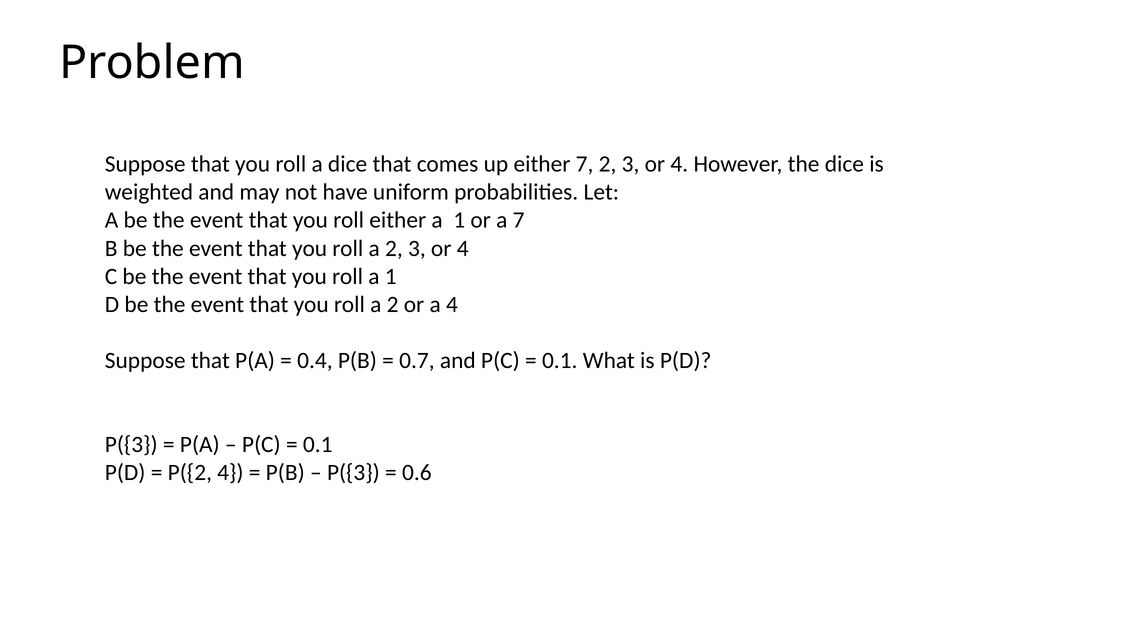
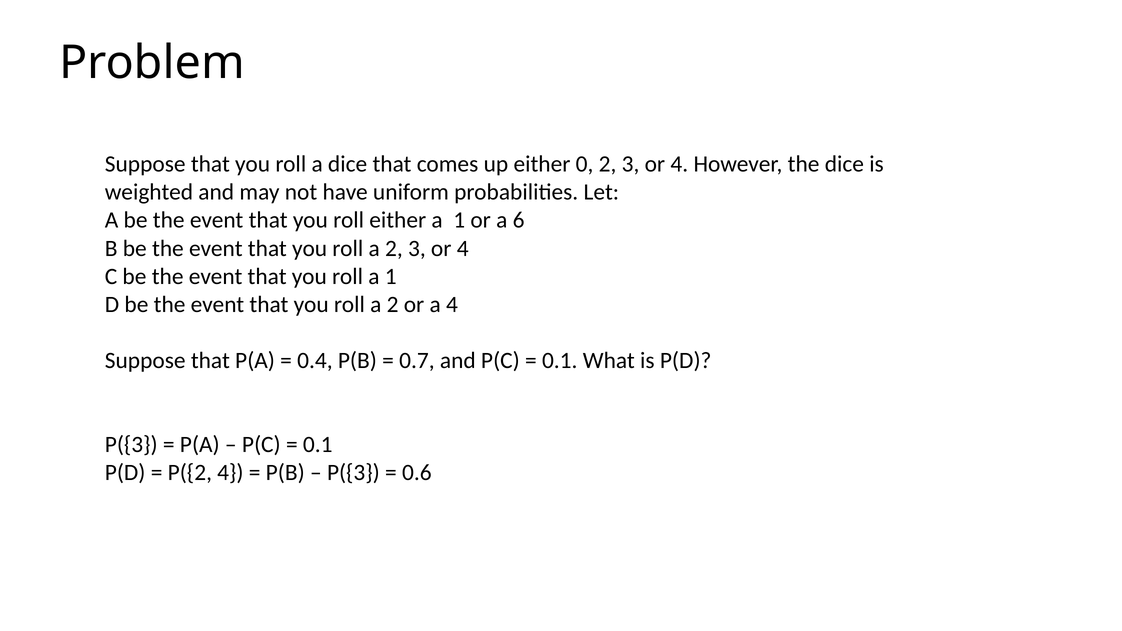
either 7: 7 -> 0
a 7: 7 -> 6
